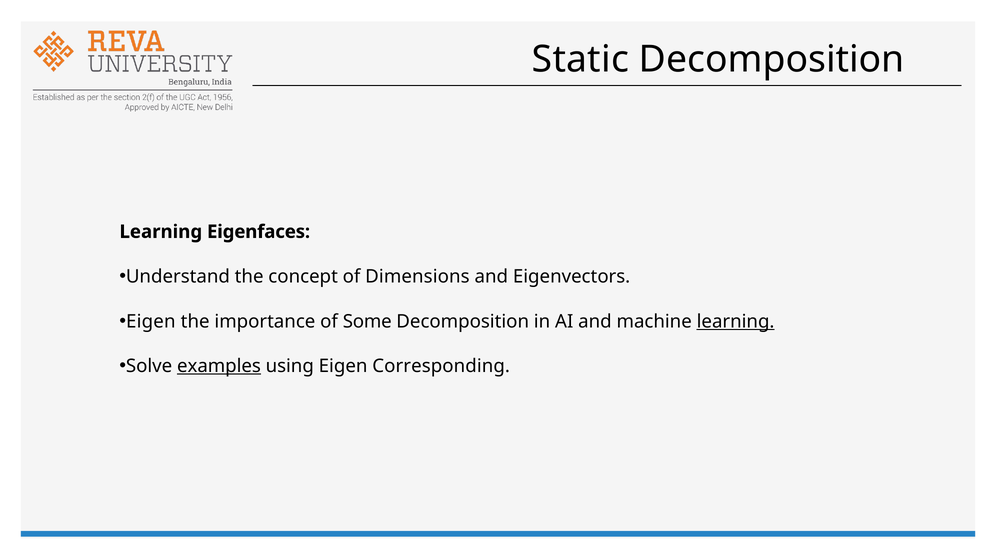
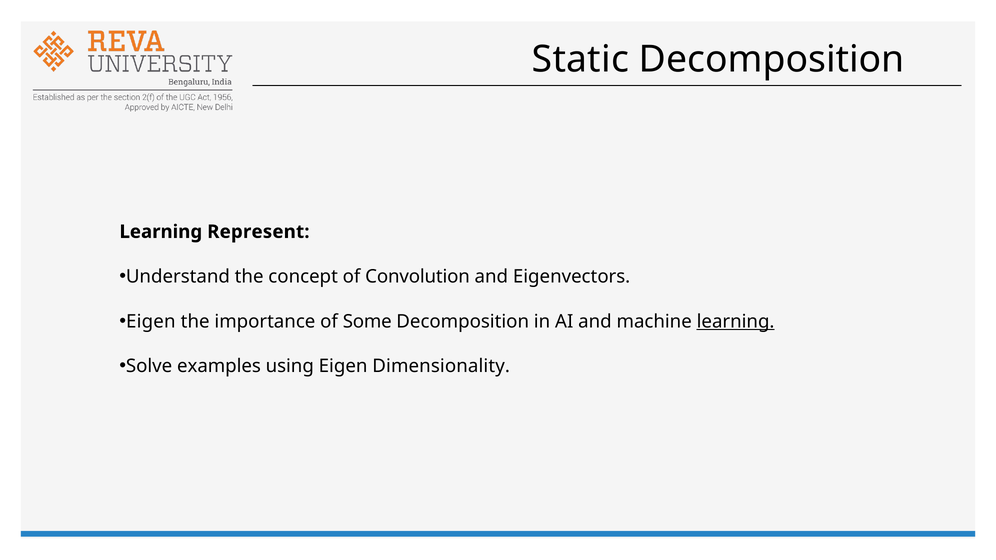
Eigenfaces: Eigenfaces -> Represent
Dimensions: Dimensions -> Convolution
examples underline: present -> none
Corresponding: Corresponding -> Dimensionality
